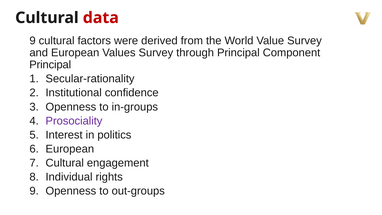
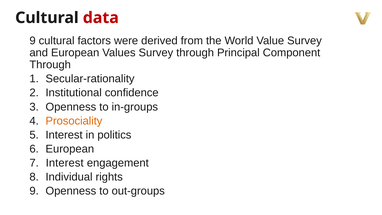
Principal at (50, 65): Principal -> Through
Prosociality colour: purple -> orange
Cultural at (65, 163): Cultural -> Interest
